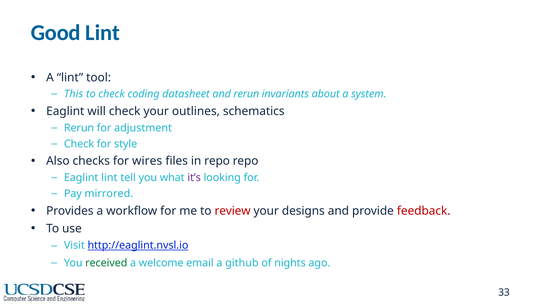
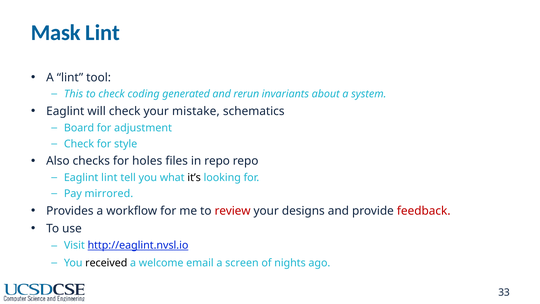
Good: Good -> Mask
datasheet: datasheet -> generated
outlines: outlines -> mistake
Rerun at (79, 128): Rerun -> Board
wires: wires -> holes
it’s colour: purple -> black
received colour: green -> black
github: github -> screen
